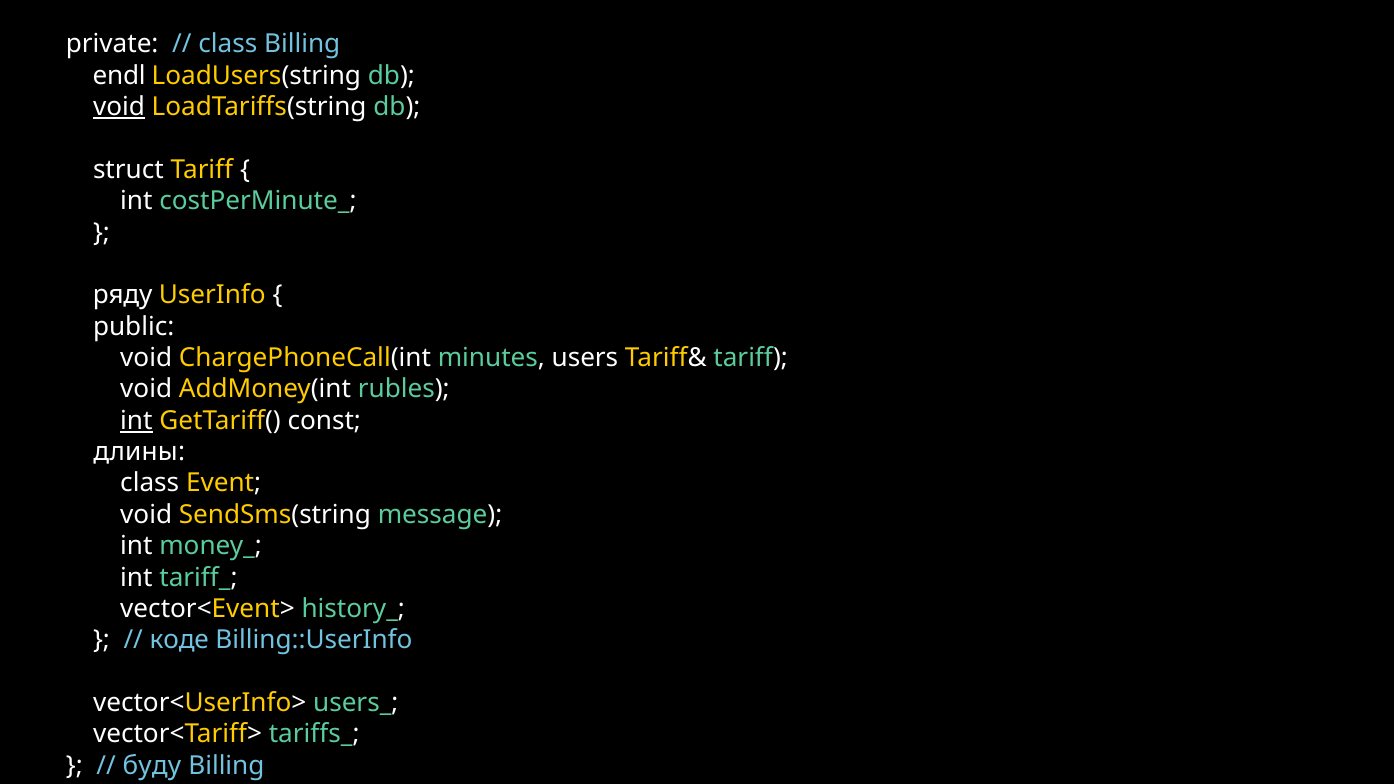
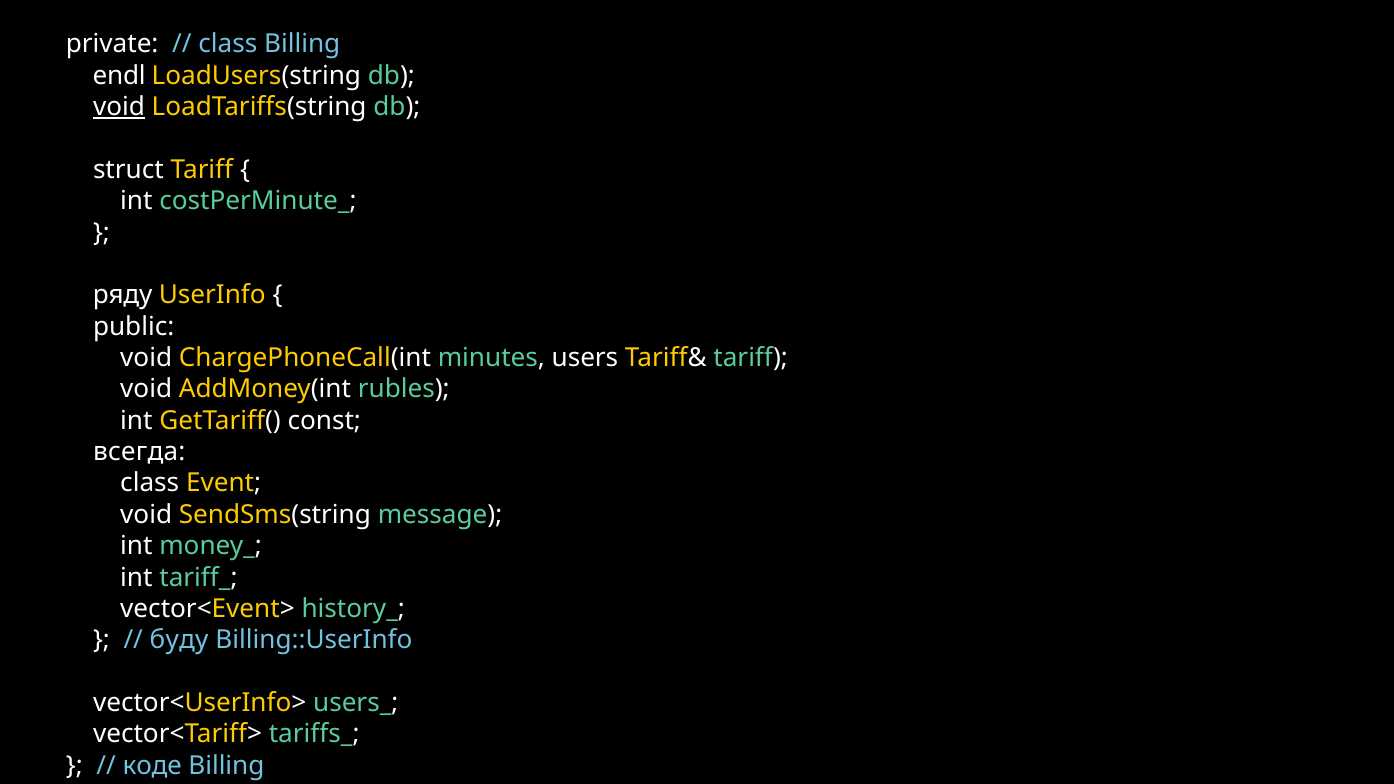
int at (136, 421) underline: present -> none
длины: длины -> всегда
коде: коде -> буду
буду: буду -> коде
